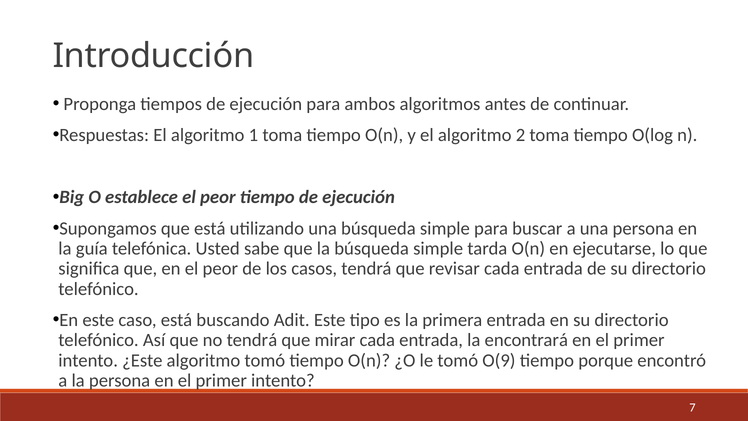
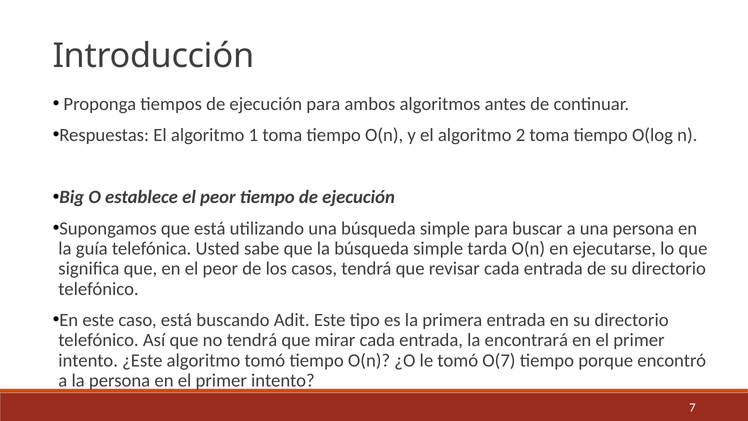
O(9: O(9 -> O(7
